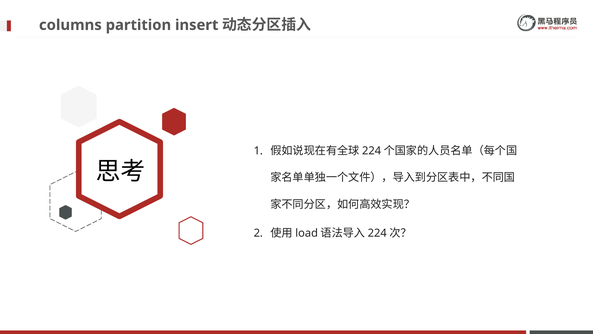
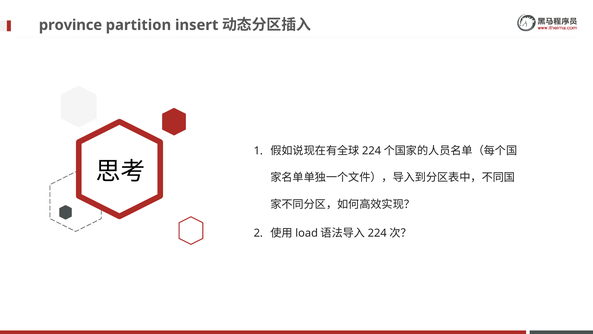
columns: columns -> province
